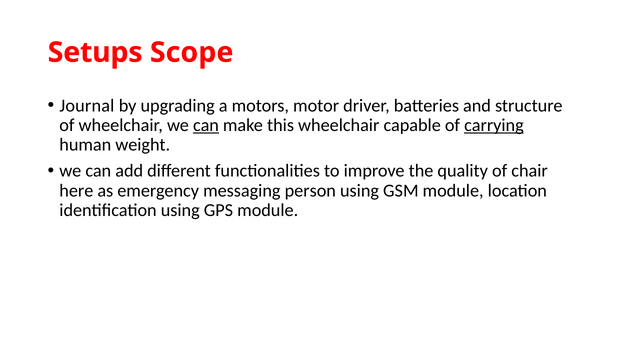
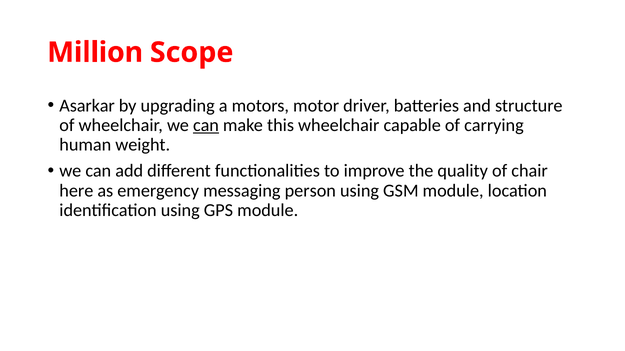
Setups: Setups -> Million
Journal: Journal -> Asarkar
carrying underline: present -> none
